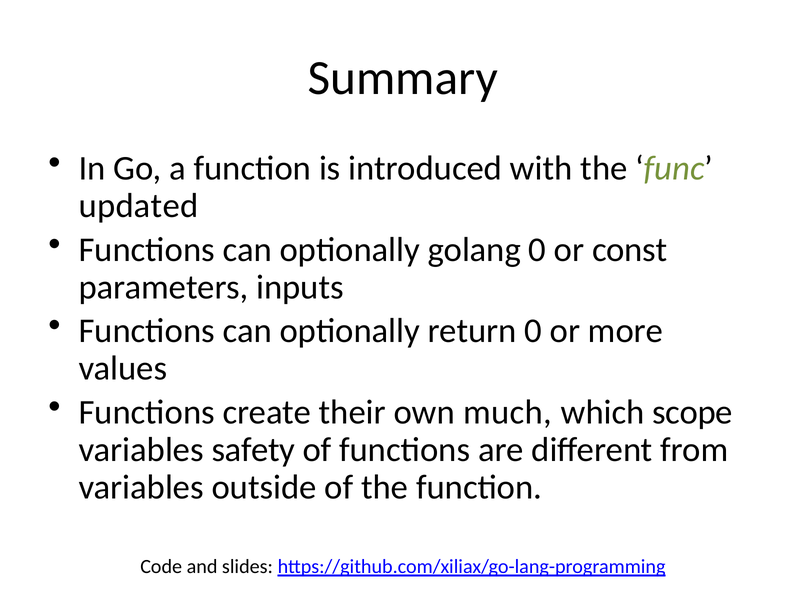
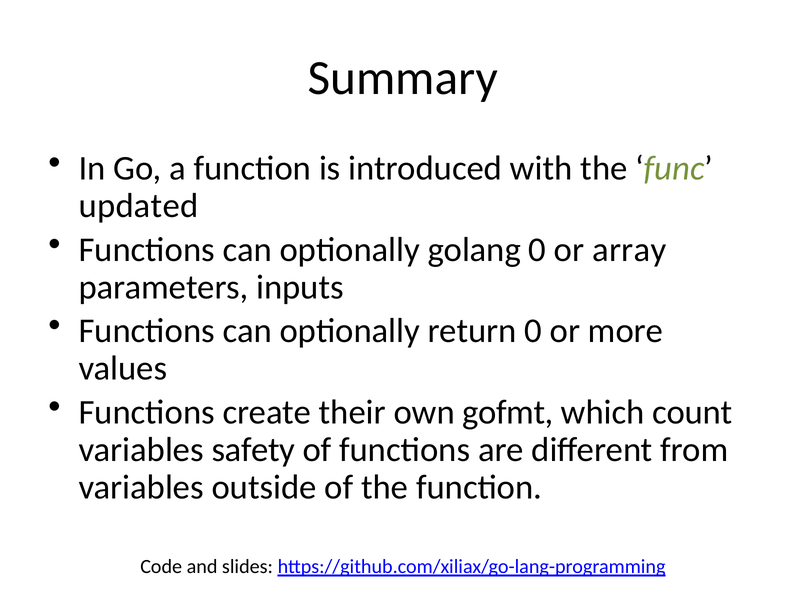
const: const -> array
much: much -> gofmt
scope: scope -> count
